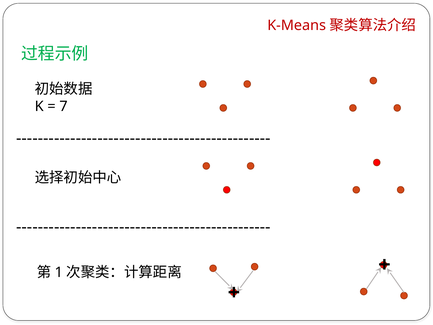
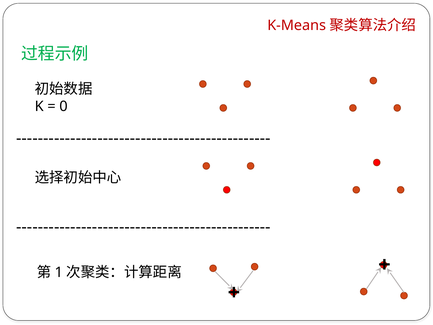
7: 7 -> 0
